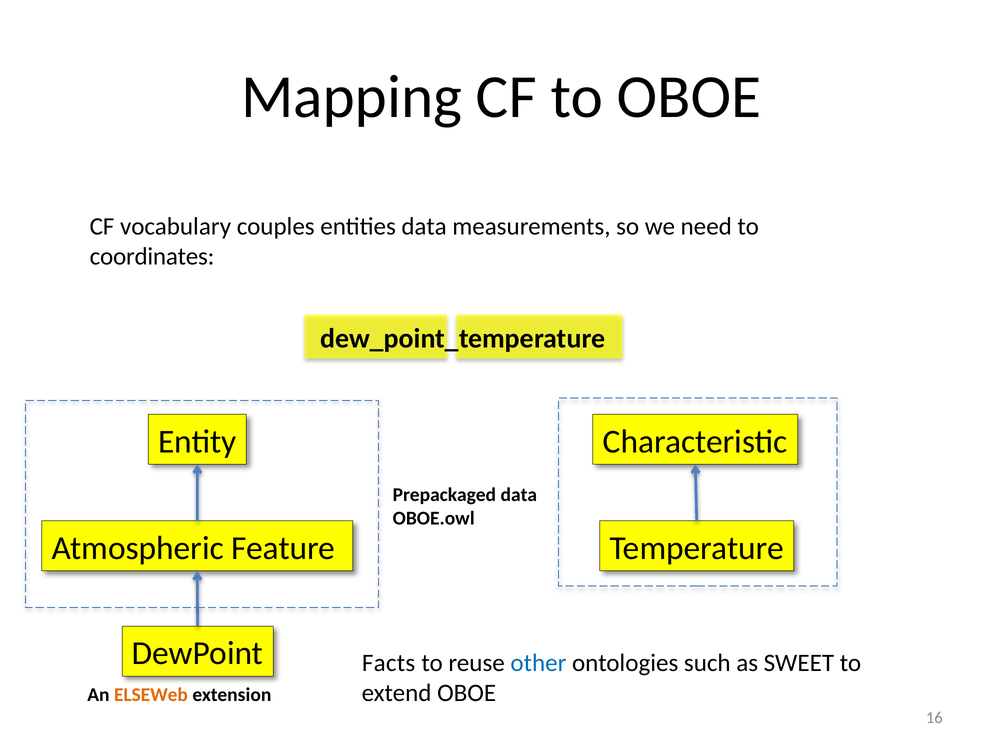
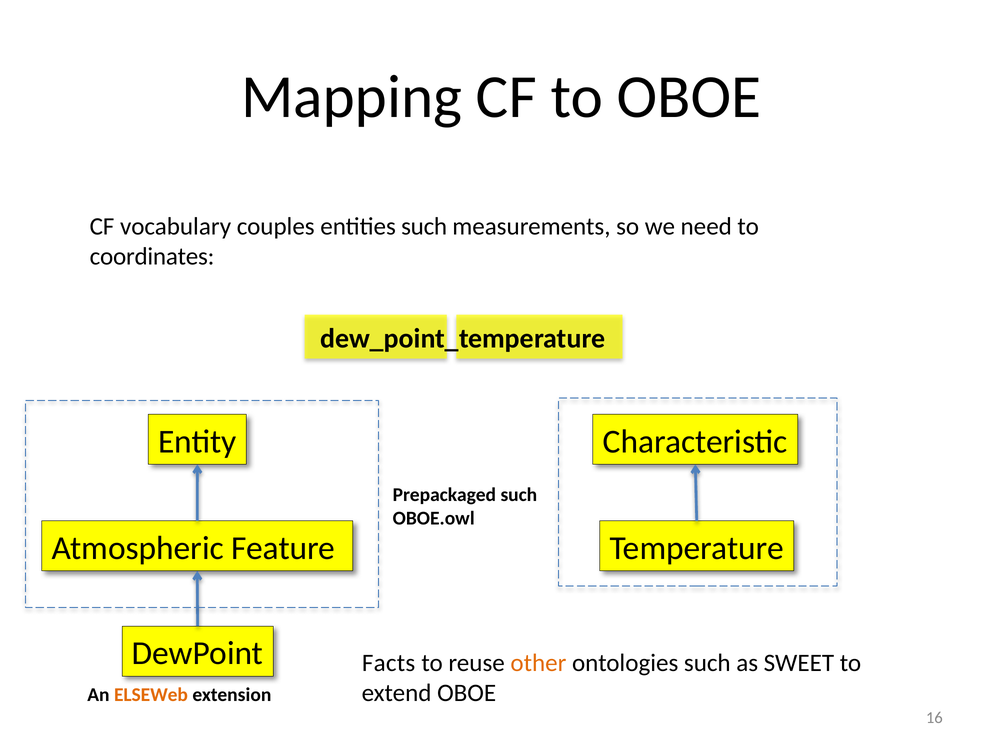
entities data: data -> such
Prepackaged data: data -> such
other colour: blue -> orange
